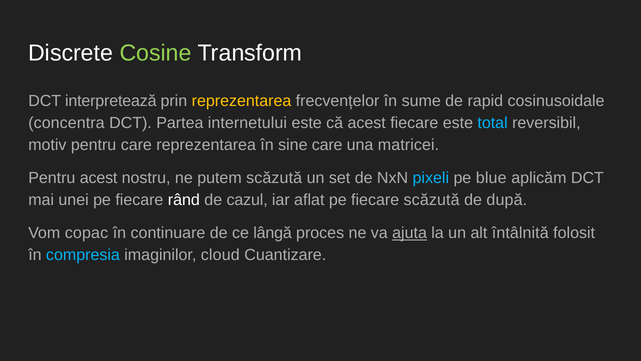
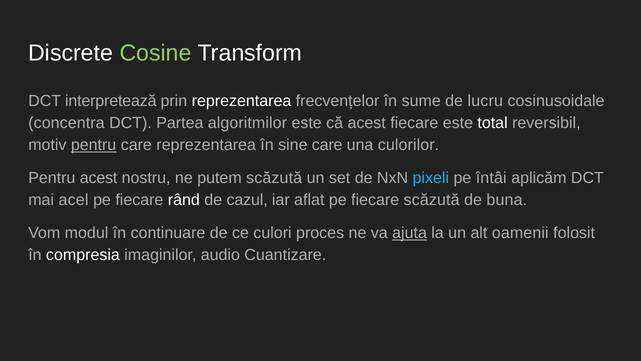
reprezentarea at (241, 101) colour: yellow -> white
rapid: rapid -> lucru
internetului: internetului -> algoritmilor
total colour: light blue -> white
pentru at (94, 145) underline: none -> present
matricei: matricei -> culorilor
blue: blue -> întâi
unei: unei -> acel
după: după -> buna
copac: copac -> modul
lângă: lângă -> culori
întâlnită: întâlnită -> oamenii
compresia colour: light blue -> white
cloud: cloud -> audio
